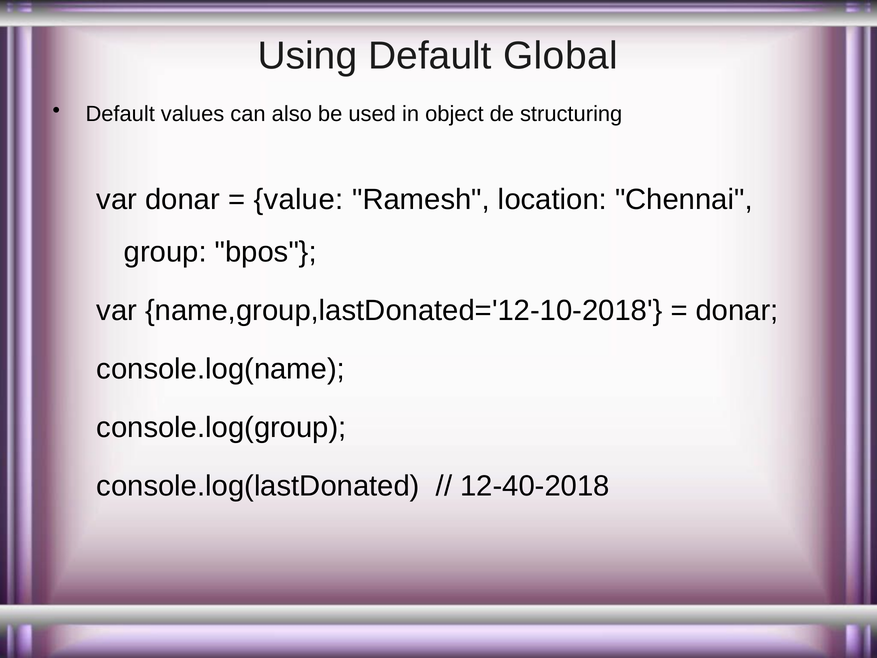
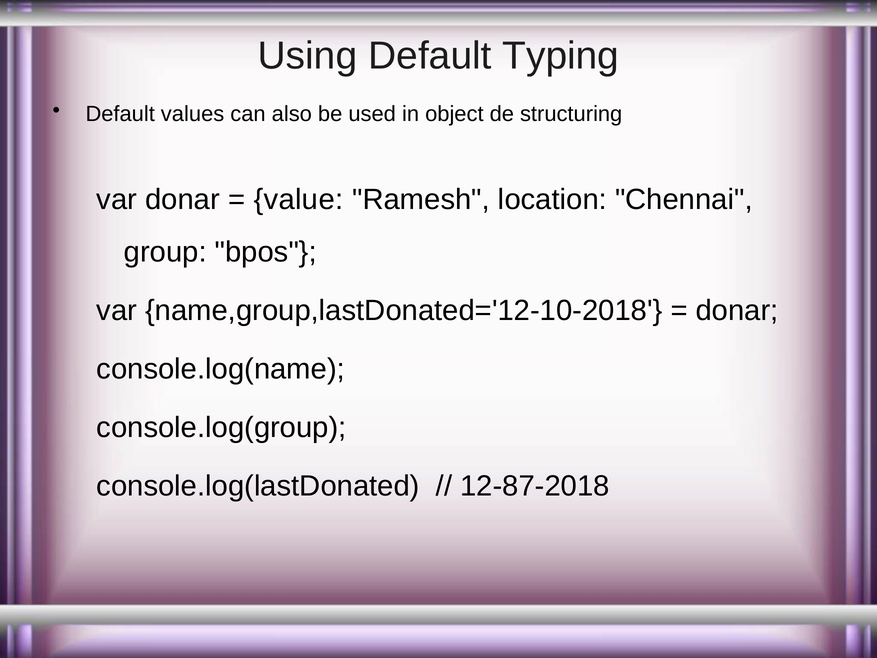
Global: Global -> Typing
12-40-2018: 12-40-2018 -> 12-87-2018
